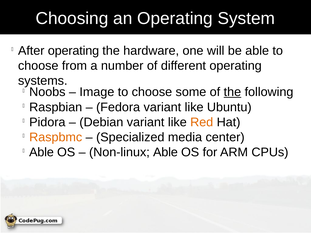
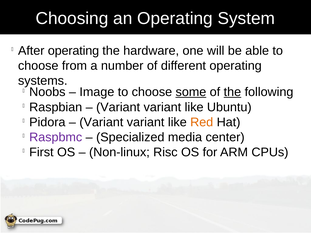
some underline: none -> present
Fedora at (118, 107): Fedora -> Variant
Debian at (101, 122): Debian -> Variant
Raspbmc colour: orange -> purple
Able at (41, 152): Able -> First
Non-linux Able: Able -> Risc
